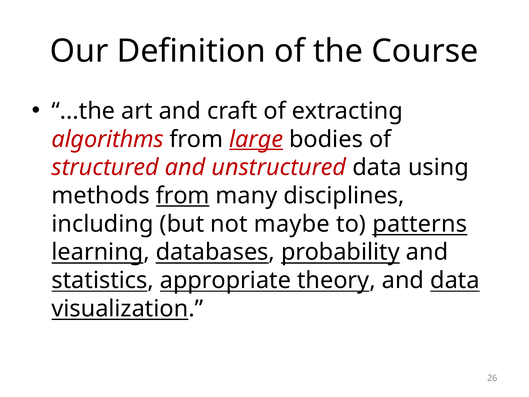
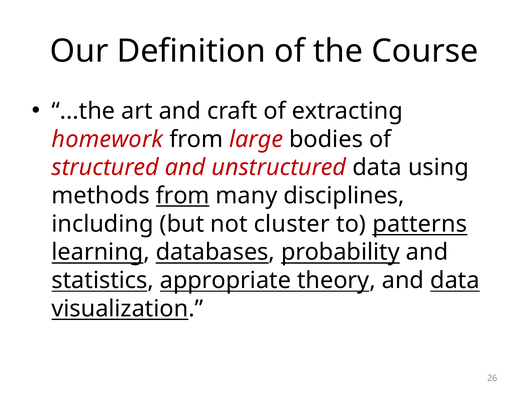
algorithms: algorithms -> homework
large underline: present -> none
maybe: maybe -> cluster
